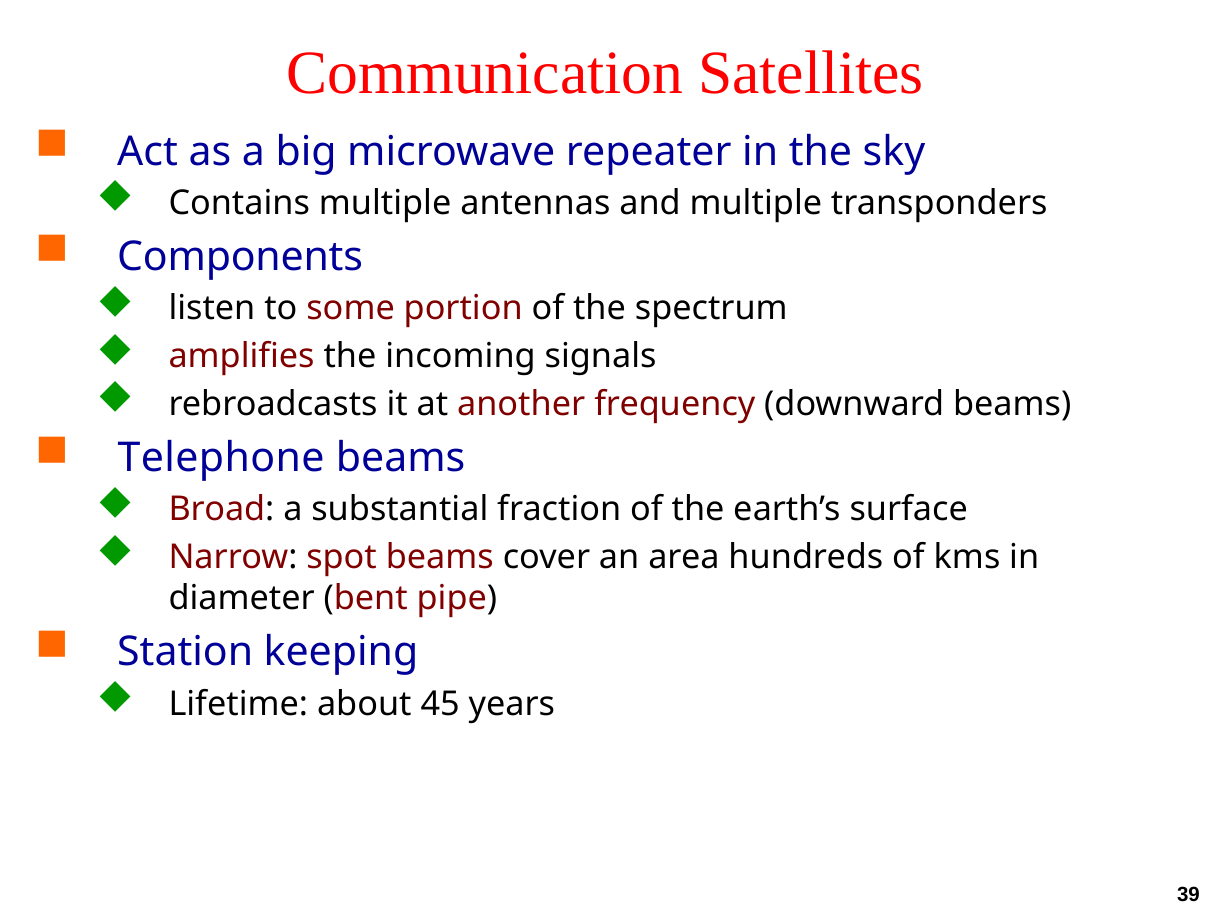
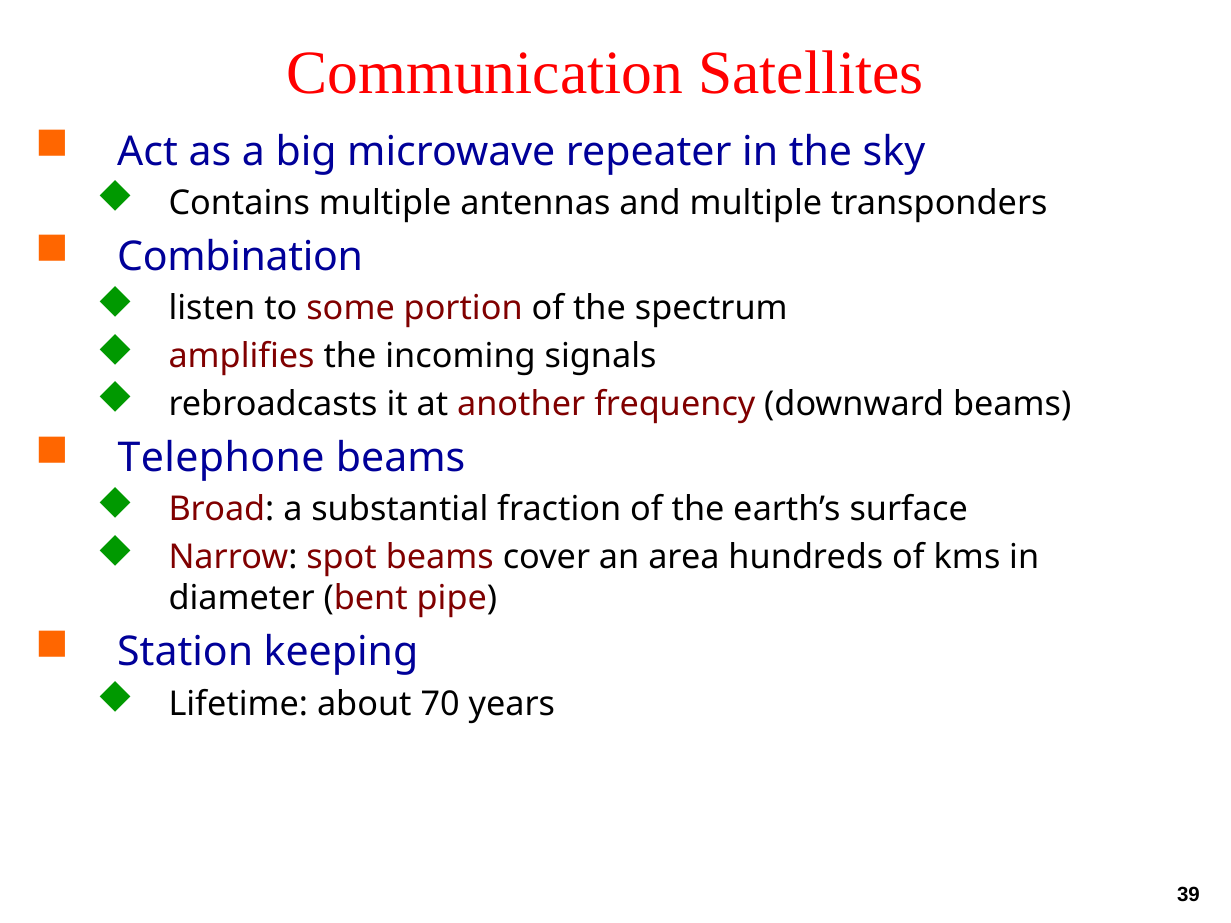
Components: Components -> Combination
45: 45 -> 70
